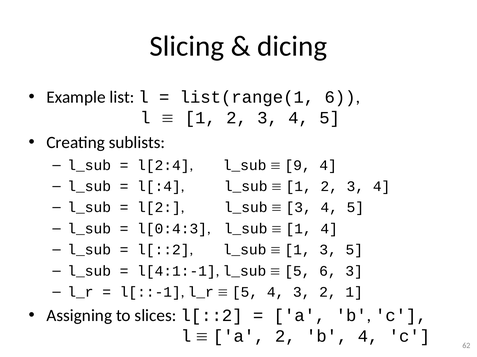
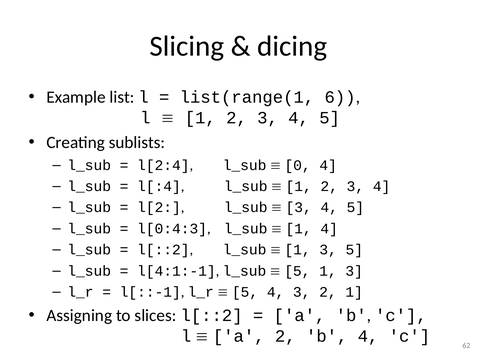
9: 9 -> 0
5 6: 6 -> 1
